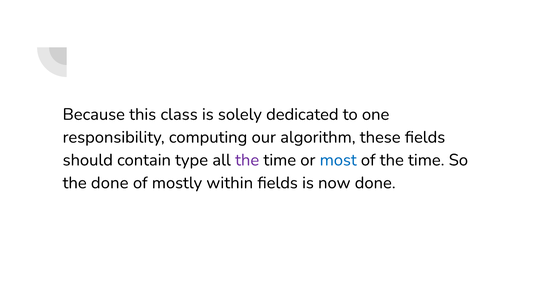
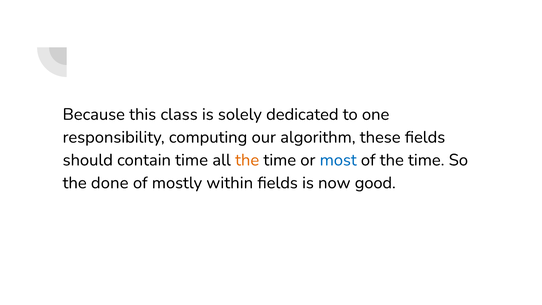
contain type: type -> time
the at (247, 160) colour: purple -> orange
now done: done -> good
